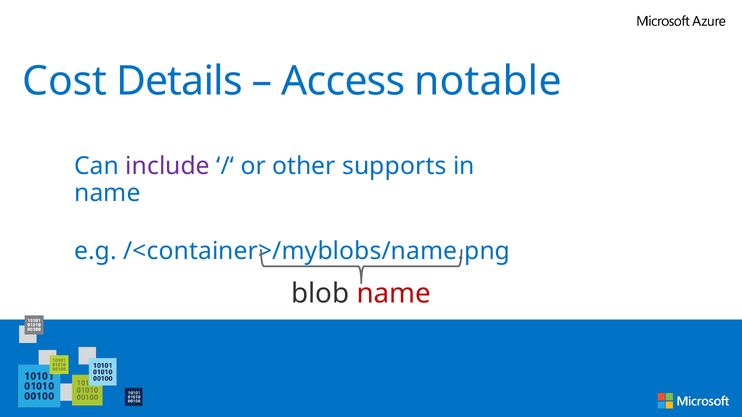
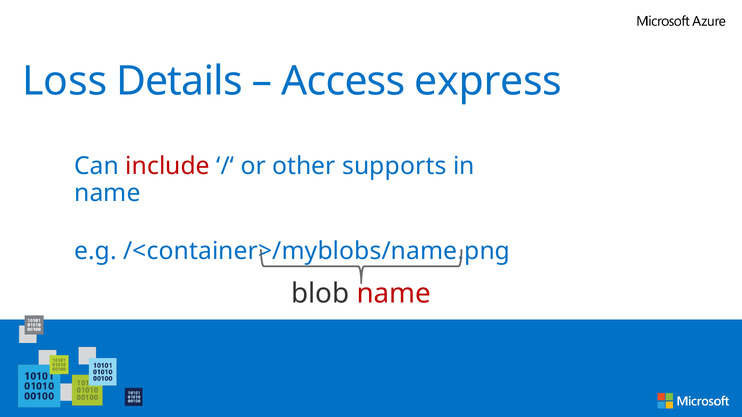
Cost: Cost -> Loss
notable: notable -> express
include colour: purple -> red
